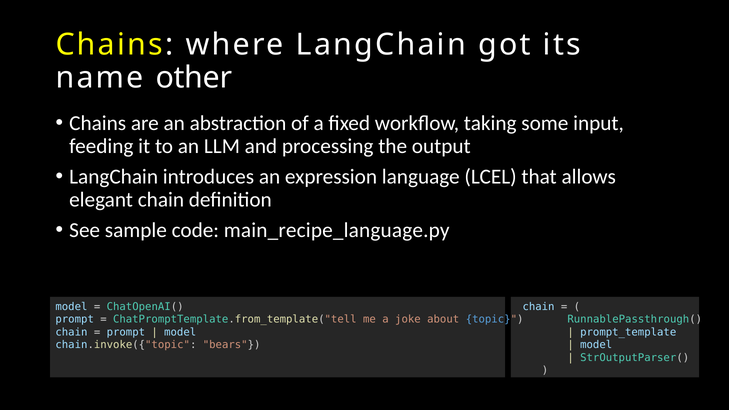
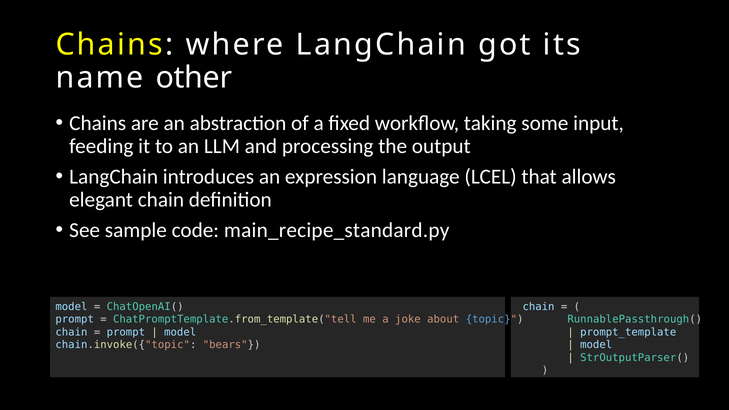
main_recipe_language.py: main_recipe_language.py -> main_recipe_standard.py
